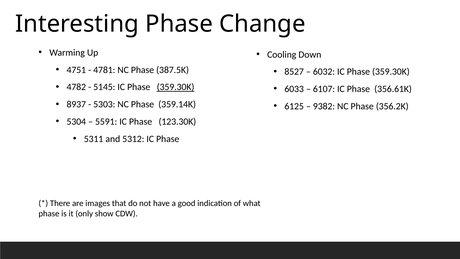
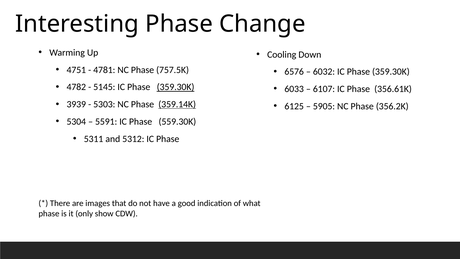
387.5K: 387.5K -> 757.5K
8527: 8527 -> 6576
8937: 8937 -> 3939
359.14K underline: none -> present
9382: 9382 -> 5905
123.30K: 123.30K -> 559.30K
